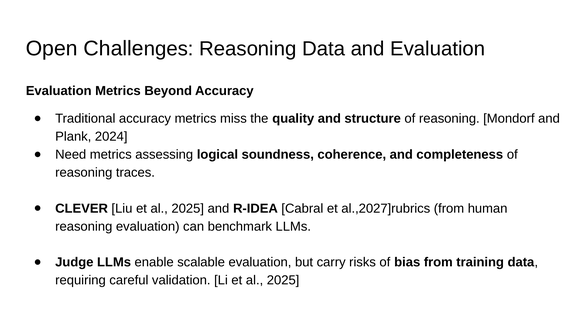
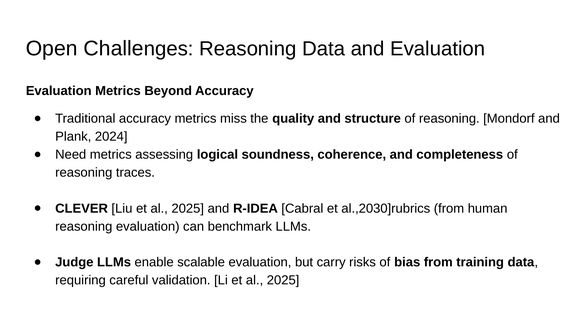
al.,2027]rubrics: al.,2027]rubrics -> al.,2030]rubrics
